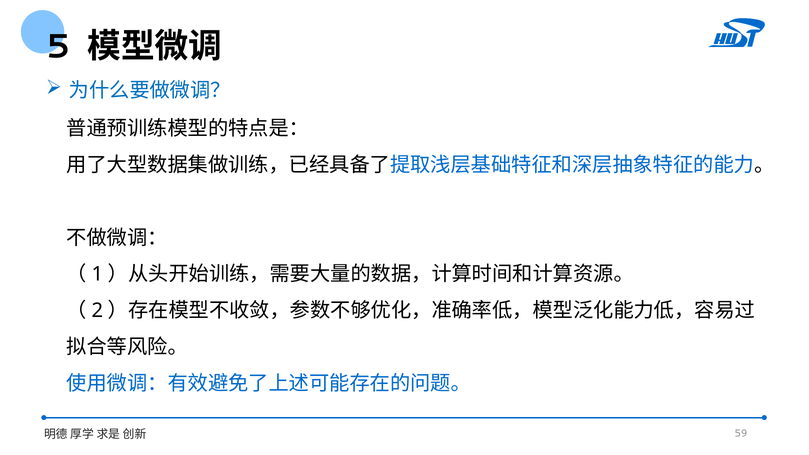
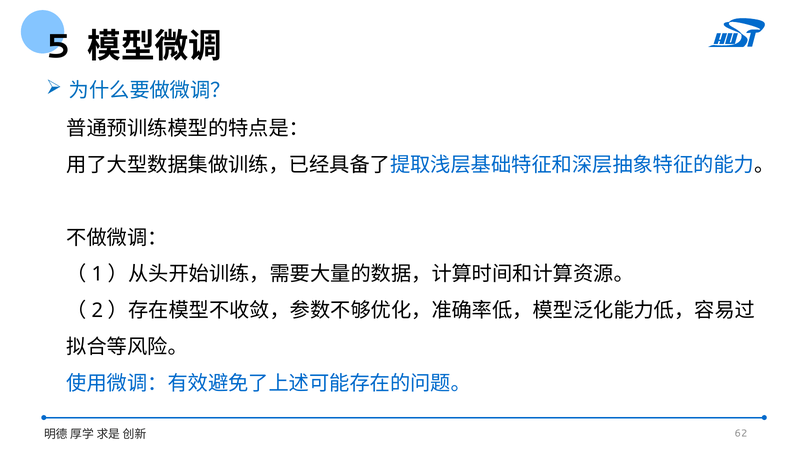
59: 59 -> 62
